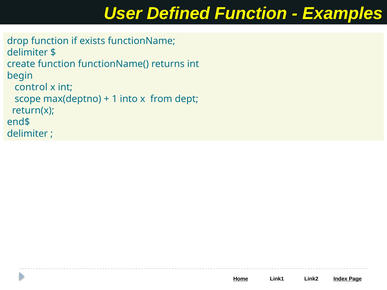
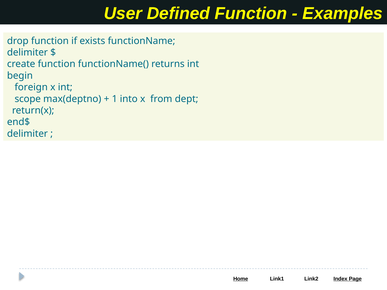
control: control -> foreign
